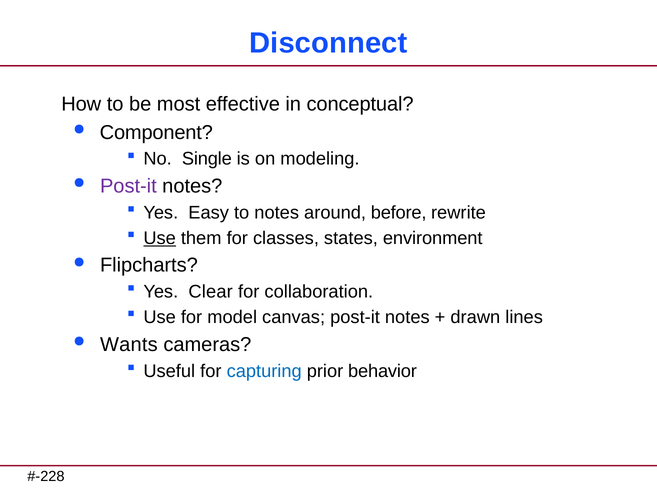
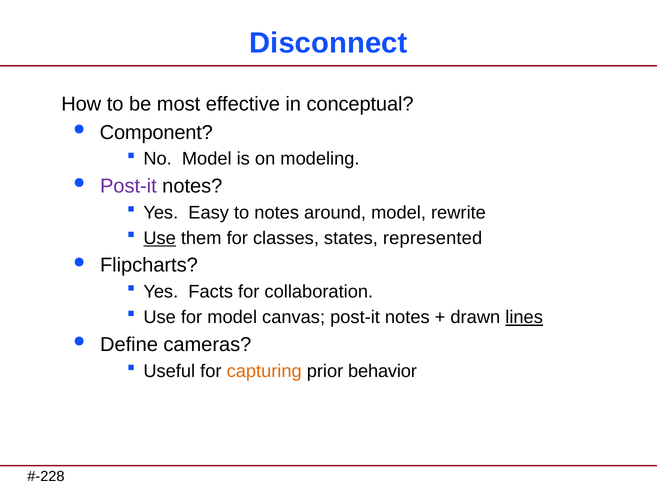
No Single: Single -> Model
around before: before -> model
environment: environment -> represented
Clear: Clear -> Facts
lines underline: none -> present
Wants: Wants -> Define
capturing colour: blue -> orange
